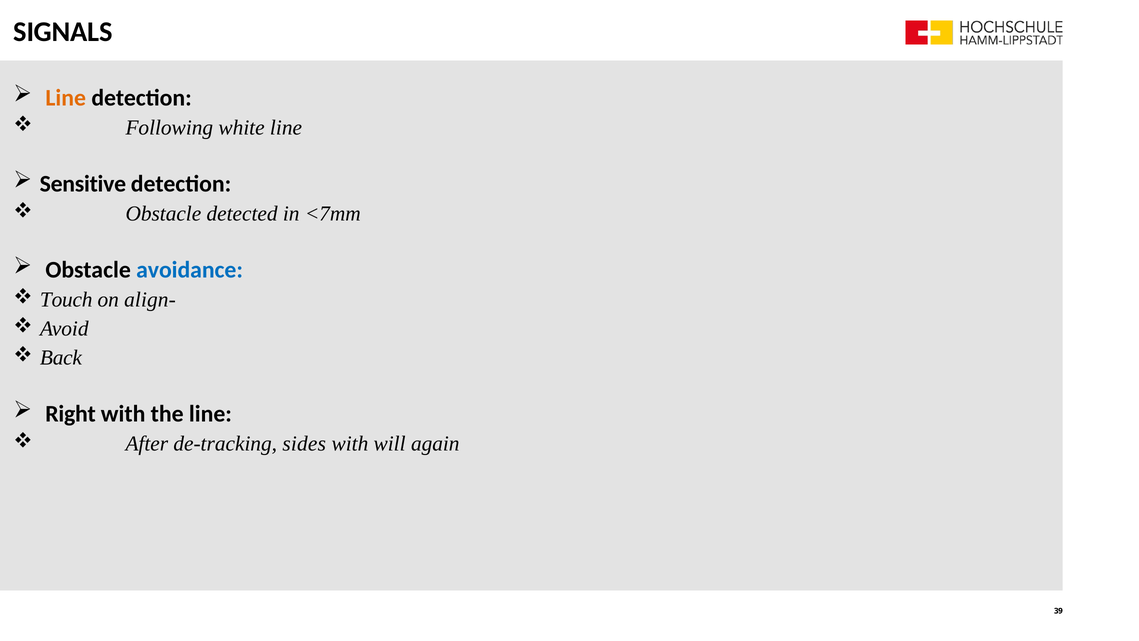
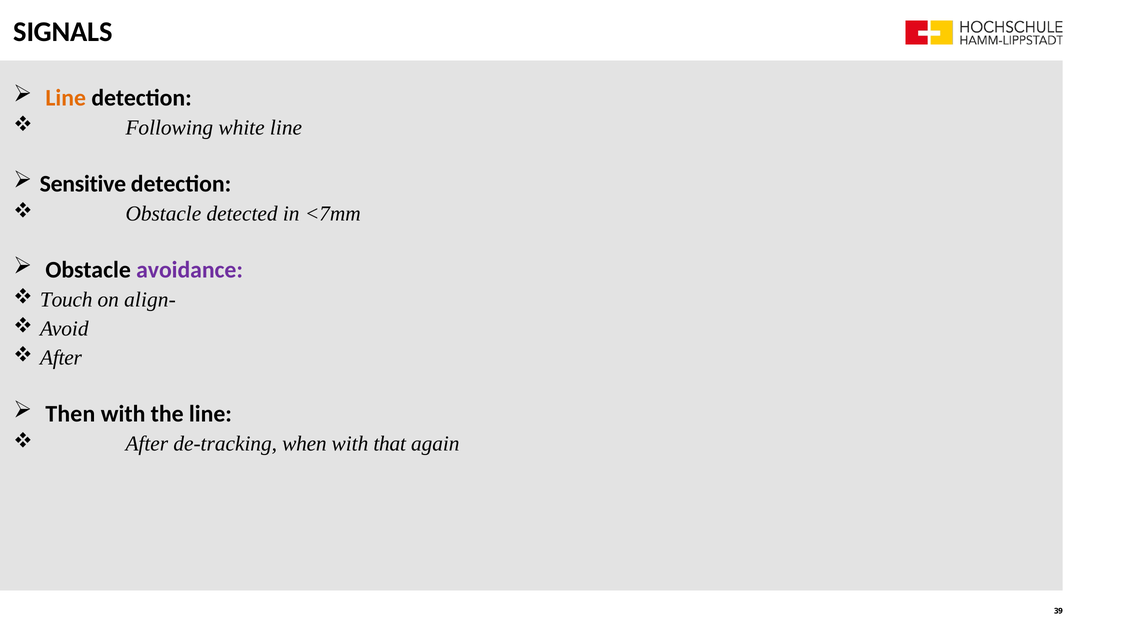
avoidance colour: blue -> purple
Back at (61, 357): Back -> After
Right: Right -> Then
sides: sides -> when
will: will -> that
